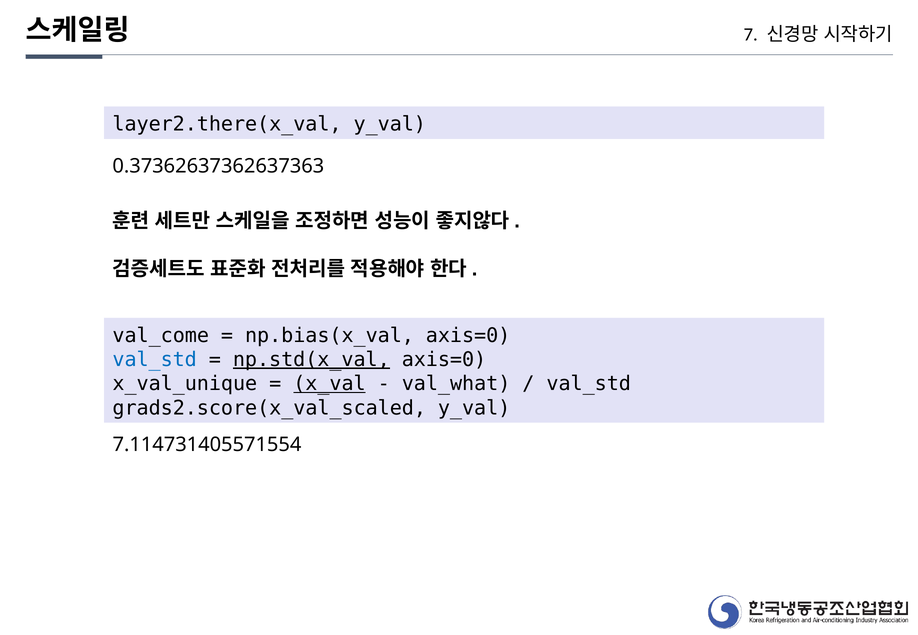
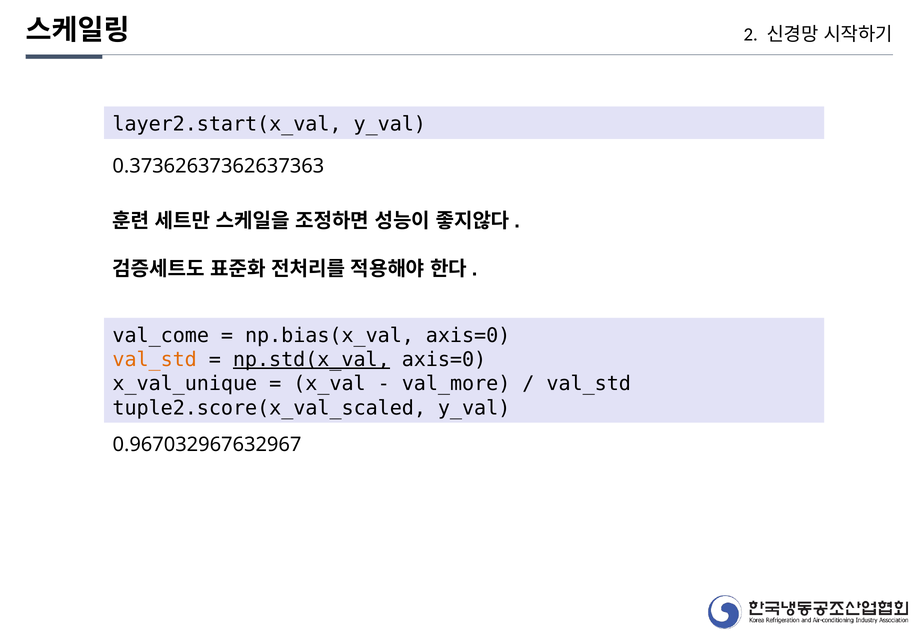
7: 7 -> 2
layer2.there(x_val: layer2.there(x_val -> layer2.start(x_val
val_std at (155, 360) colour: blue -> orange
x_val underline: present -> none
val_what: val_what -> val_more
grads2.score(x_val_scaled: grads2.score(x_val_scaled -> tuple2.score(x_val_scaled
7.114731405571554: 7.114731405571554 -> 0.967032967632967
